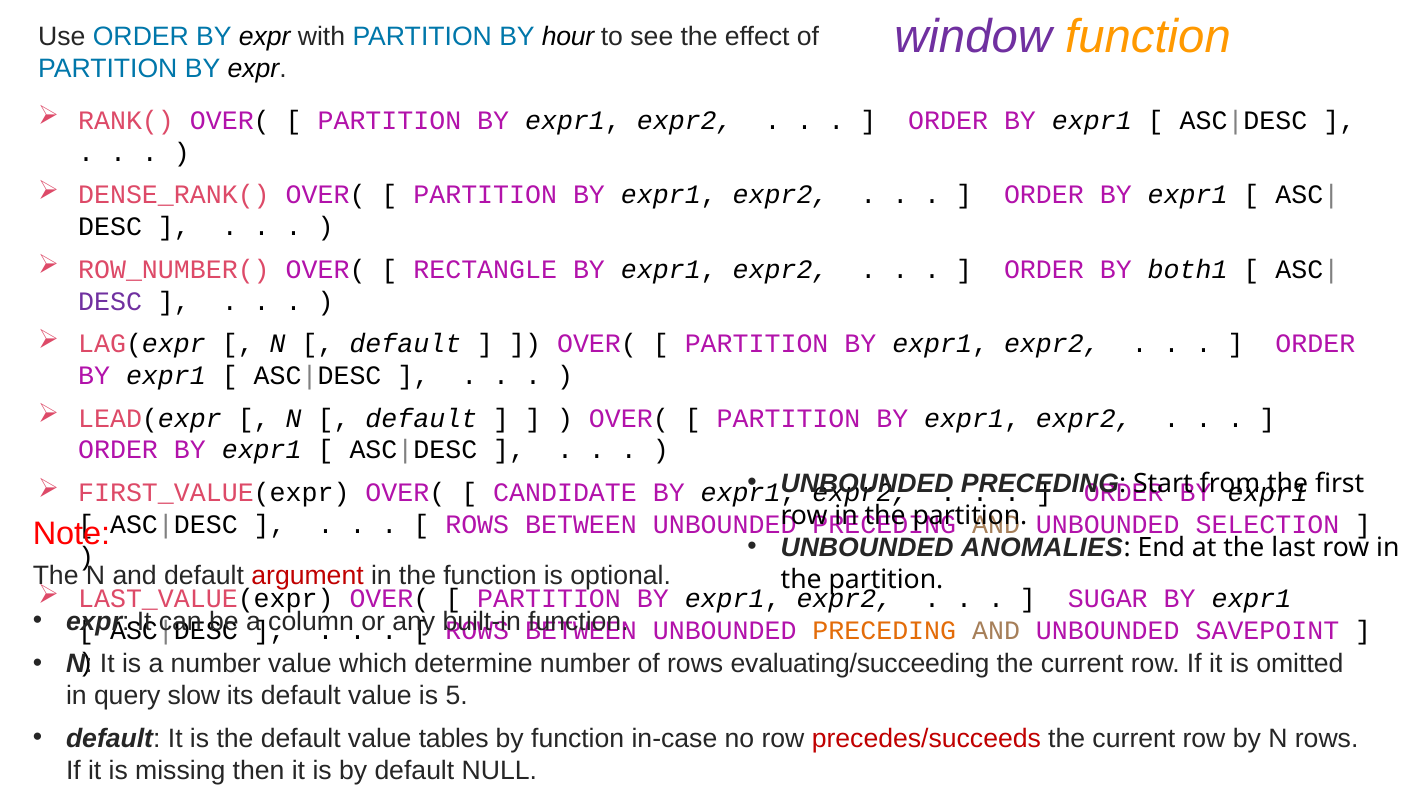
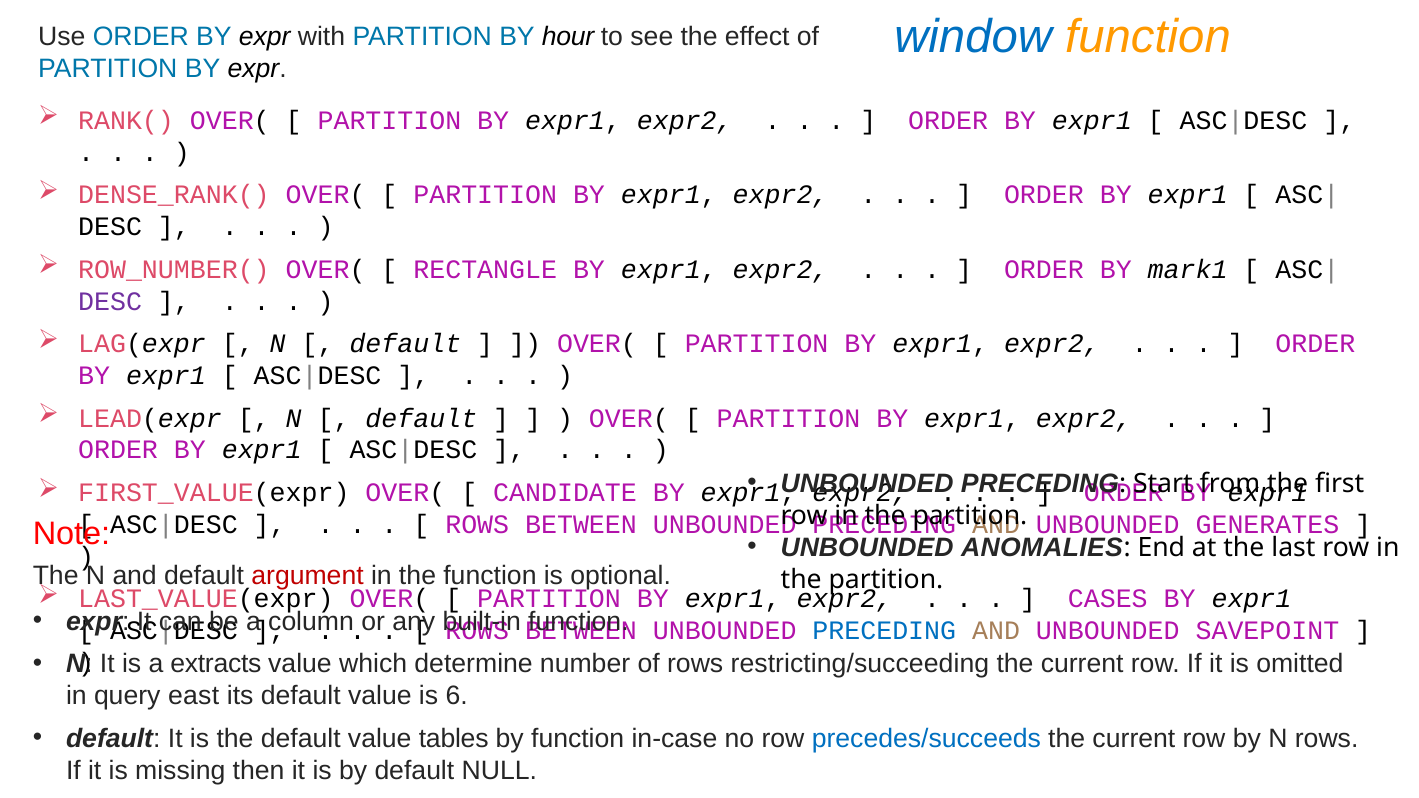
window colour: purple -> blue
both1: both1 -> mark1
SELECTION: SELECTION -> GENERATES
SUGAR: SUGAR -> CASES
PRECEDING at (884, 631) colour: orange -> blue
a number: number -> extracts
evaluating/succeeding: evaluating/succeeding -> restricting/succeeding
slow: slow -> east
5: 5 -> 6
precedes/succeeds colour: red -> blue
